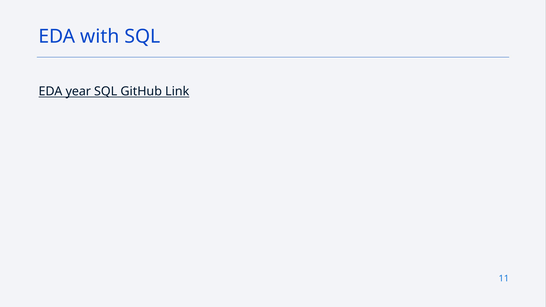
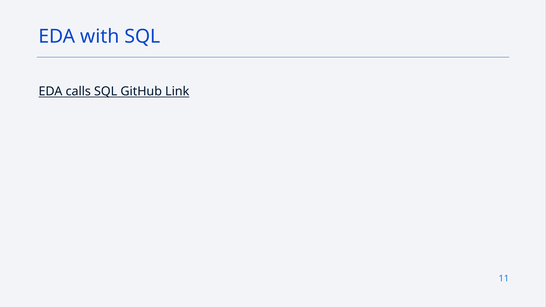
year: year -> calls
